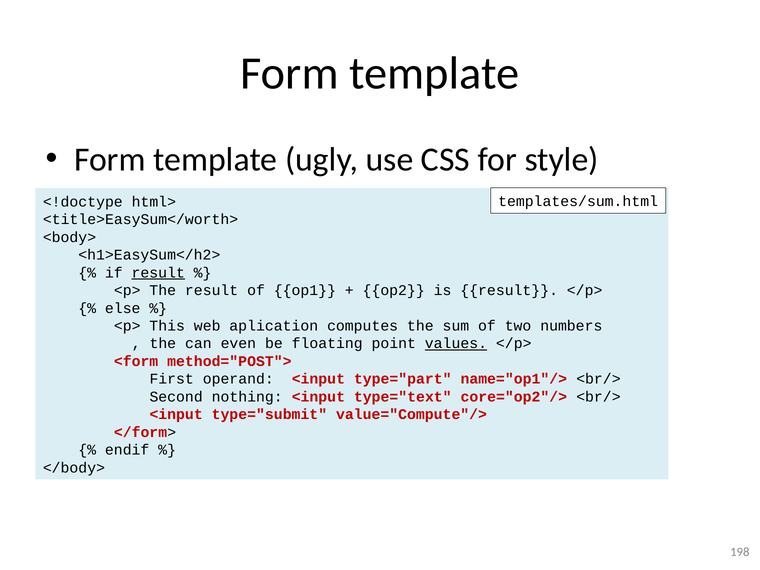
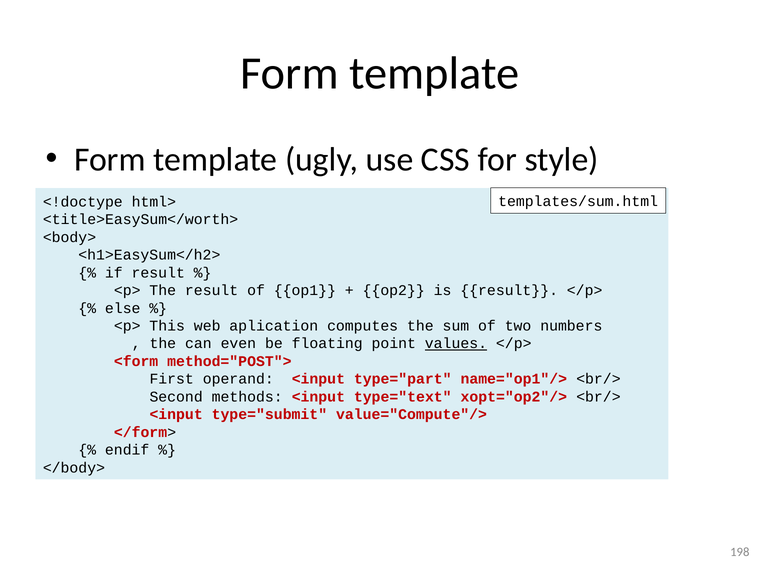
result at (158, 273) underline: present -> none
nothing: nothing -> methods
core="op2"/>: core="op2"/> -> xopt="op2"/>
